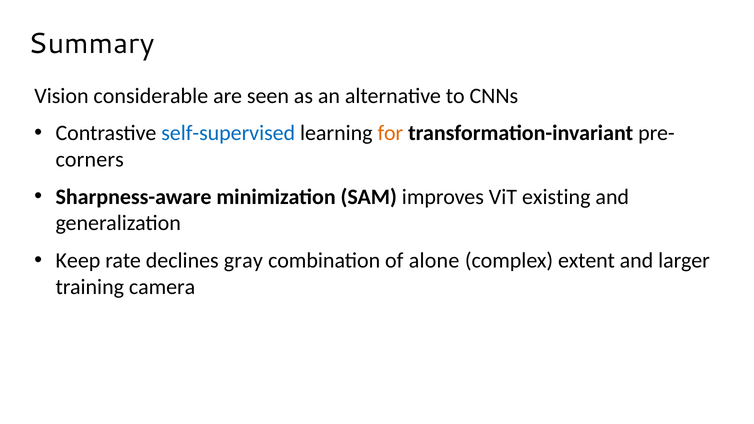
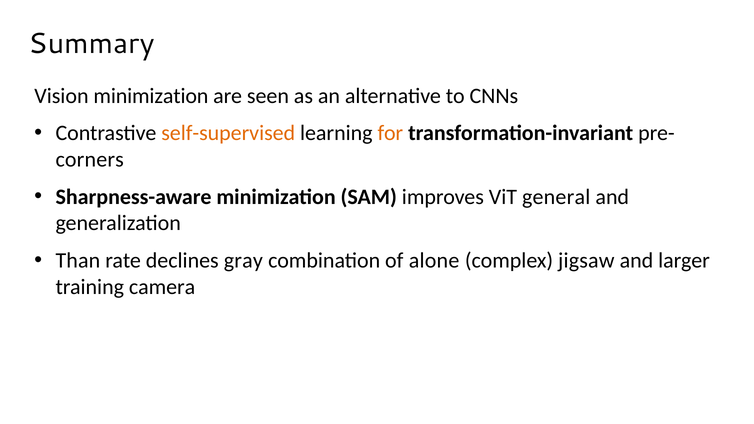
Vision considerable: considerable -> minimization
self-supervised colour: blue -> orange
existing: existing -> general
Keep: Keep -> Than
extent: extent -> jigsaw
